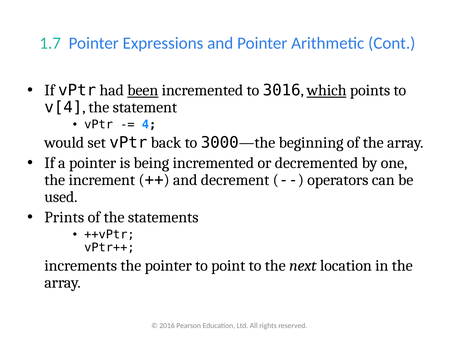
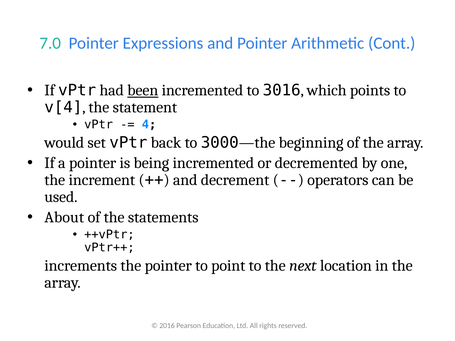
1.7: 1.7 -> 7.0
which underline: present -> none
Prints: Prints -> About
